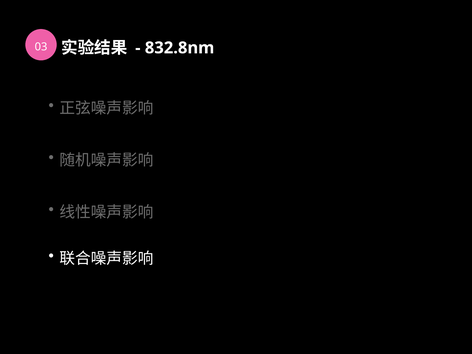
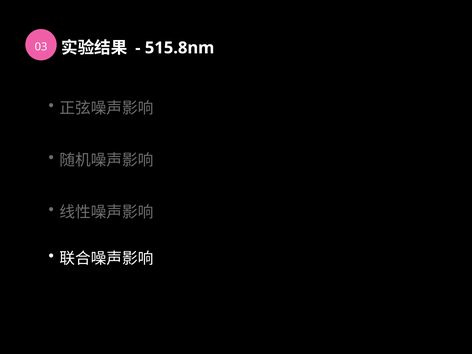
832.8nm: 832.8nm -> 515.8nm
